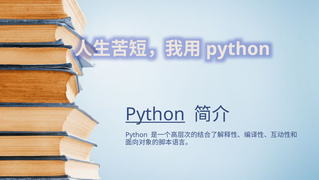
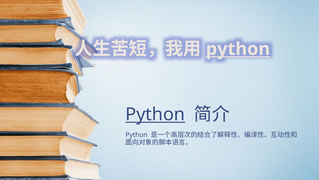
python at (238, 49) underline: none -> present
